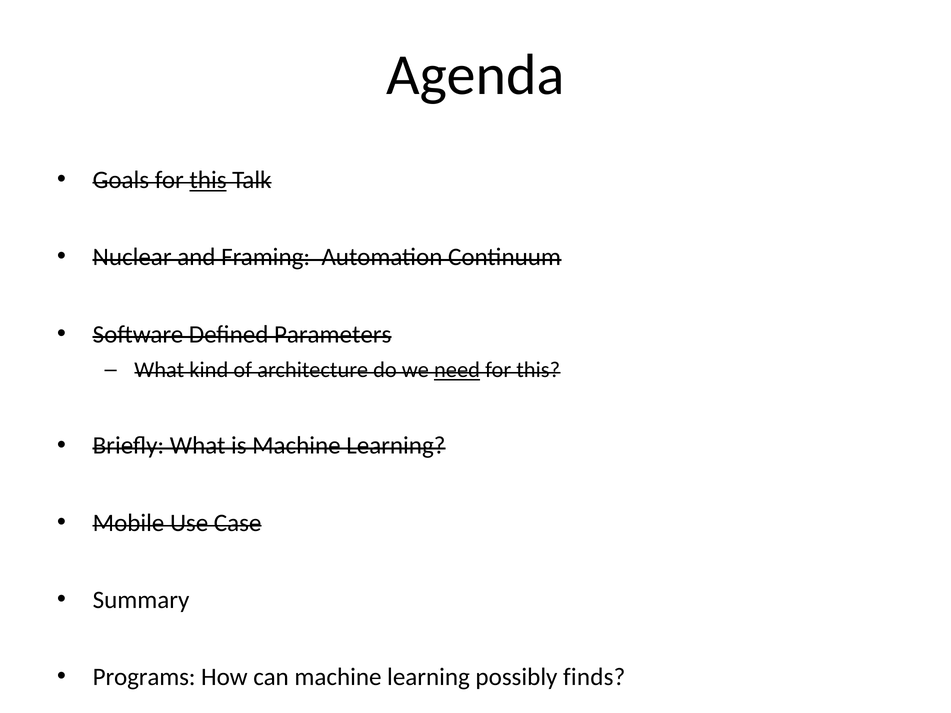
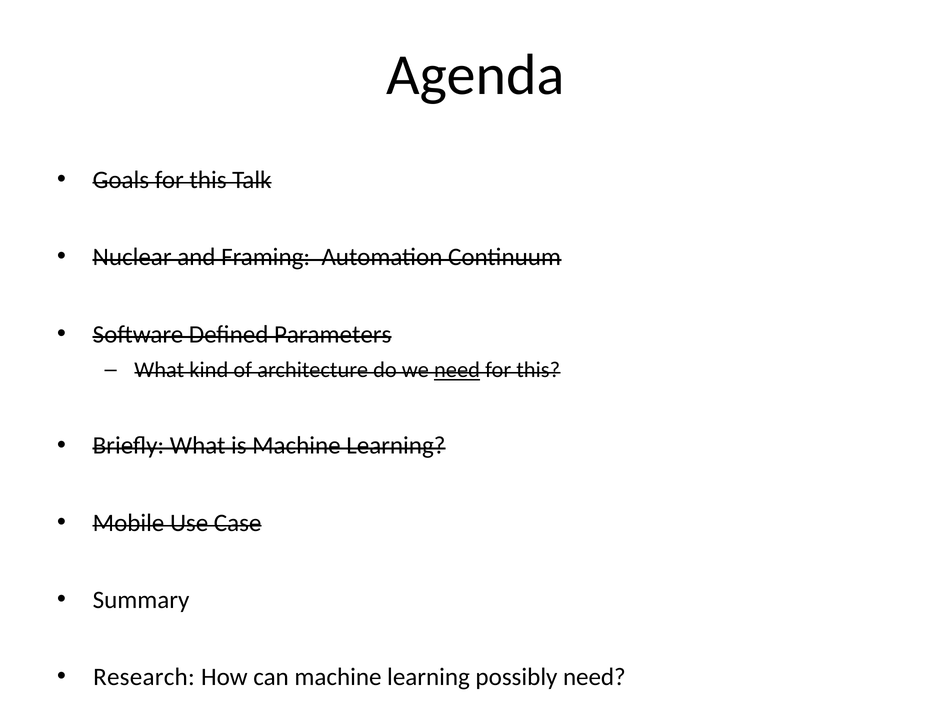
this at (208, 180) underline: present -> none
Programs: Programs -> Research
possibly finds: finds -> need
